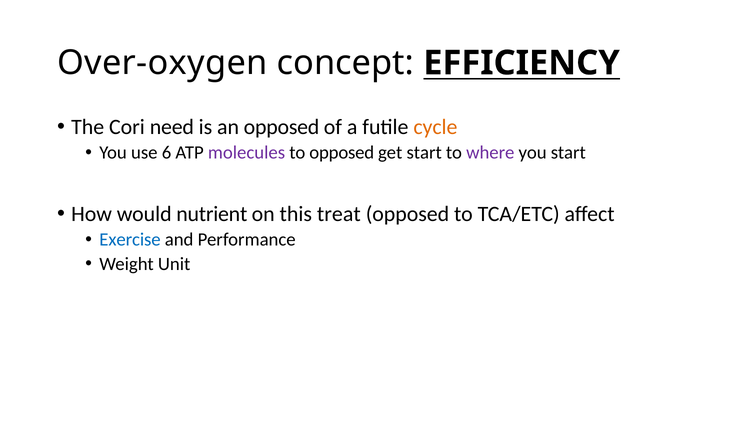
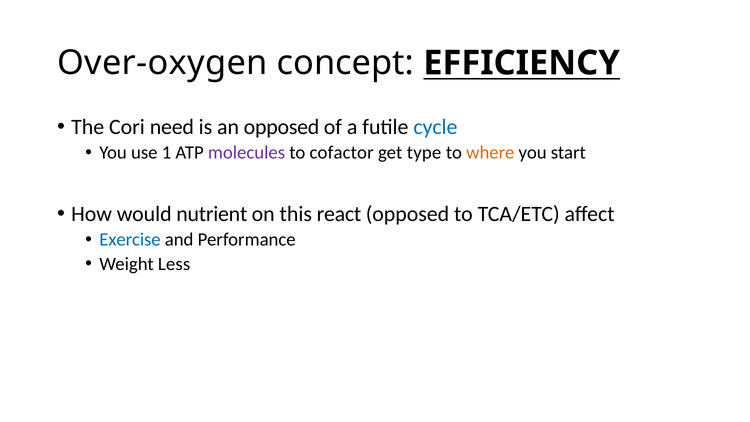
cycle colour: orange -> blue
6: 6 -> 1
to opposed: opposed -> cofactor
get start: start -> type
where colour: purple -> orange
treat: treat -> react
Unit: Unit -> Less
